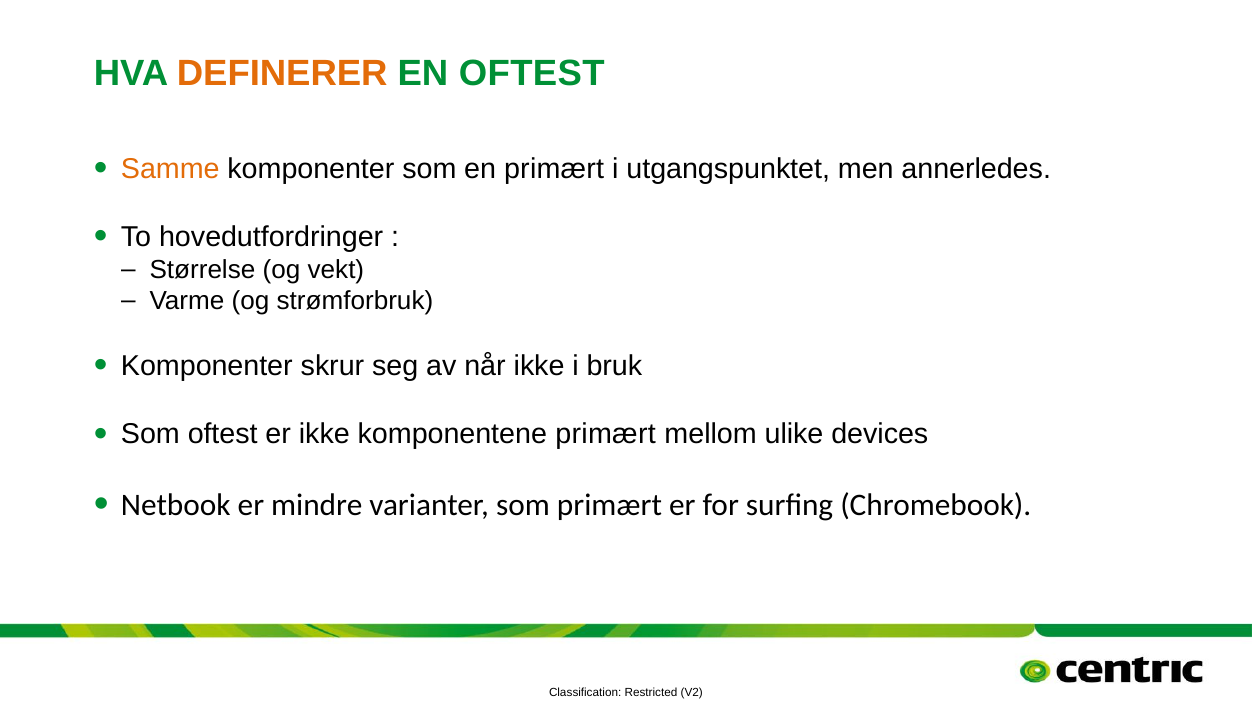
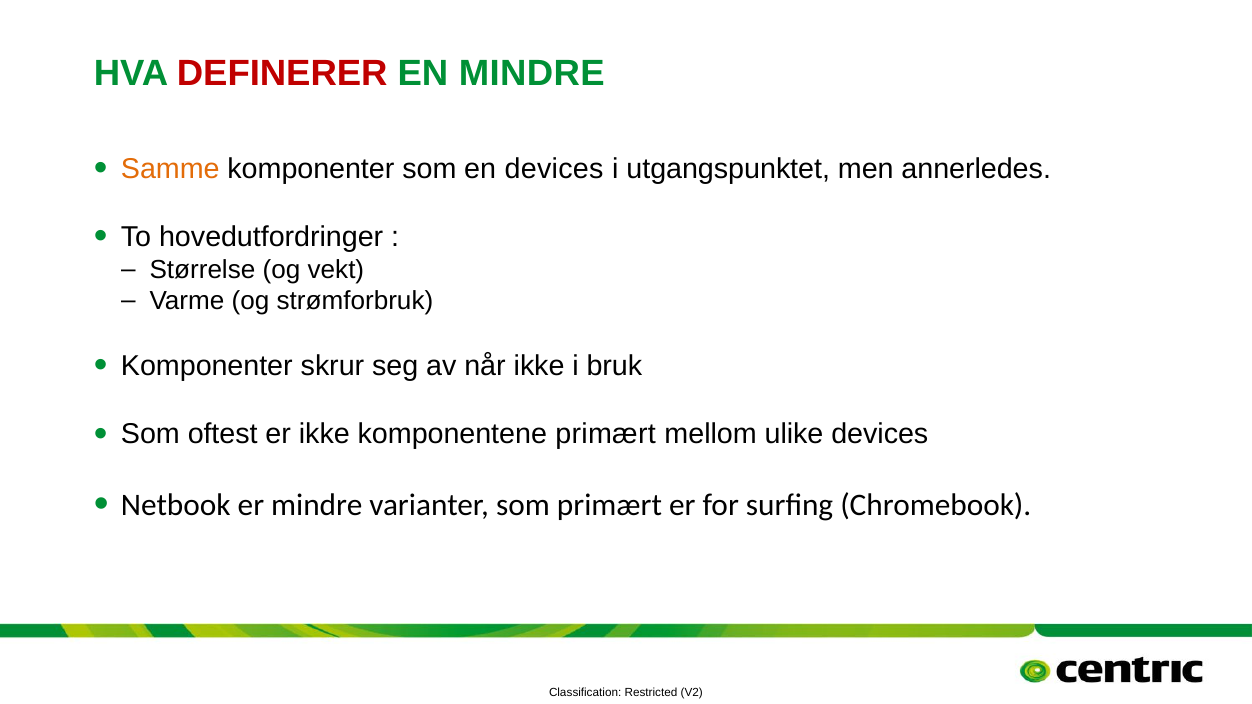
DEFINERER colour: orange -> red
EN OFTEST: OFTEST -> MINDRE
en primært: primært -> devices
